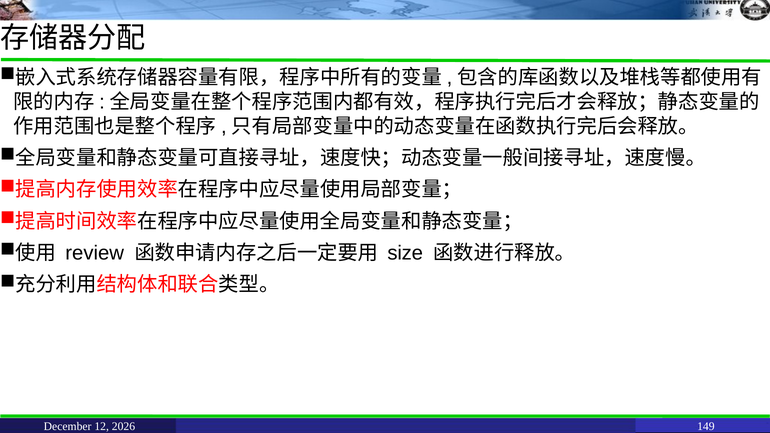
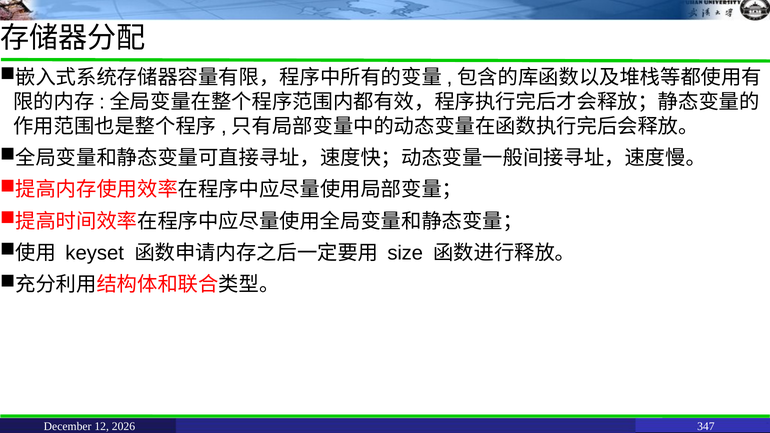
review: review -> keyset
149: 149 -> 347
